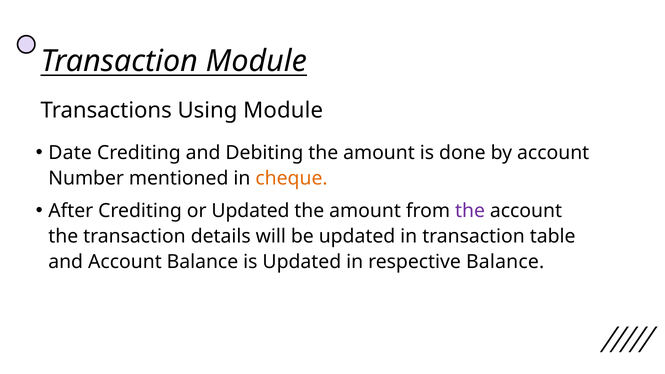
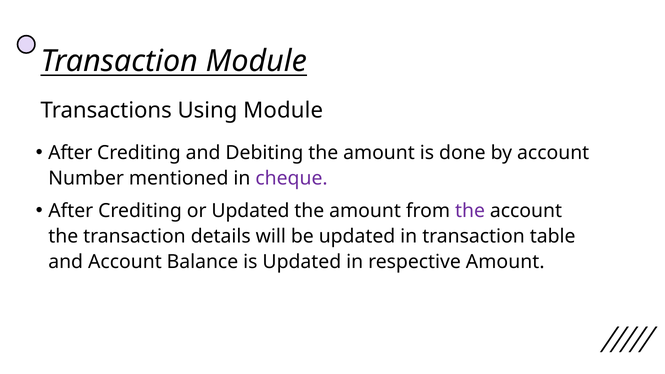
Date at (70, 153): Date -> After
cheque colour: orange -> purple
respective Balance: Balance -> Amount
